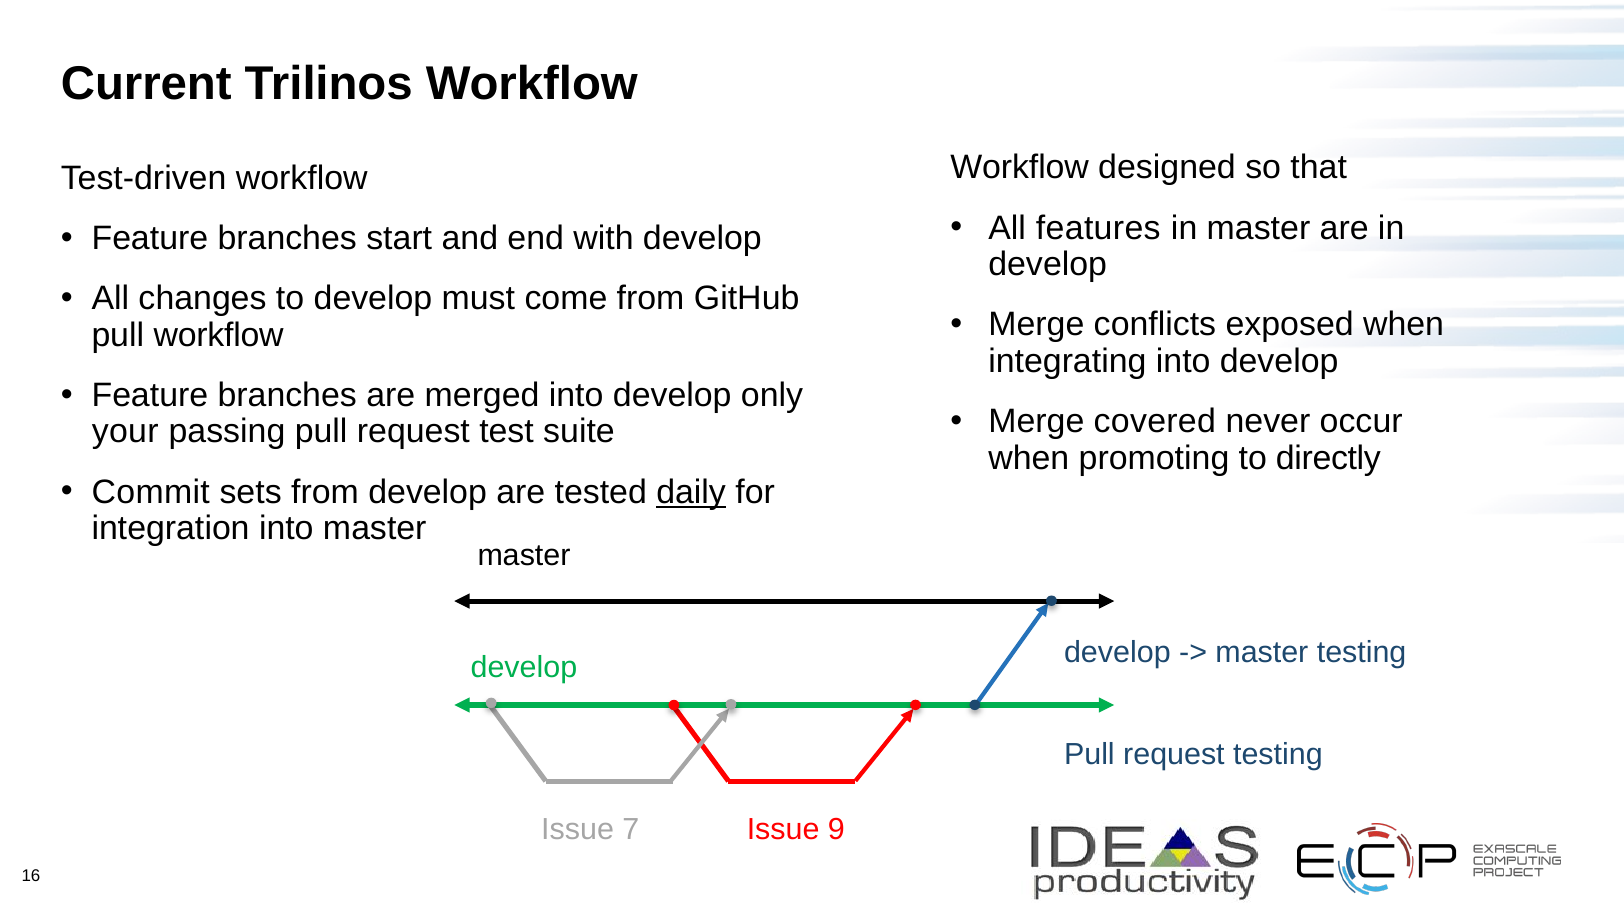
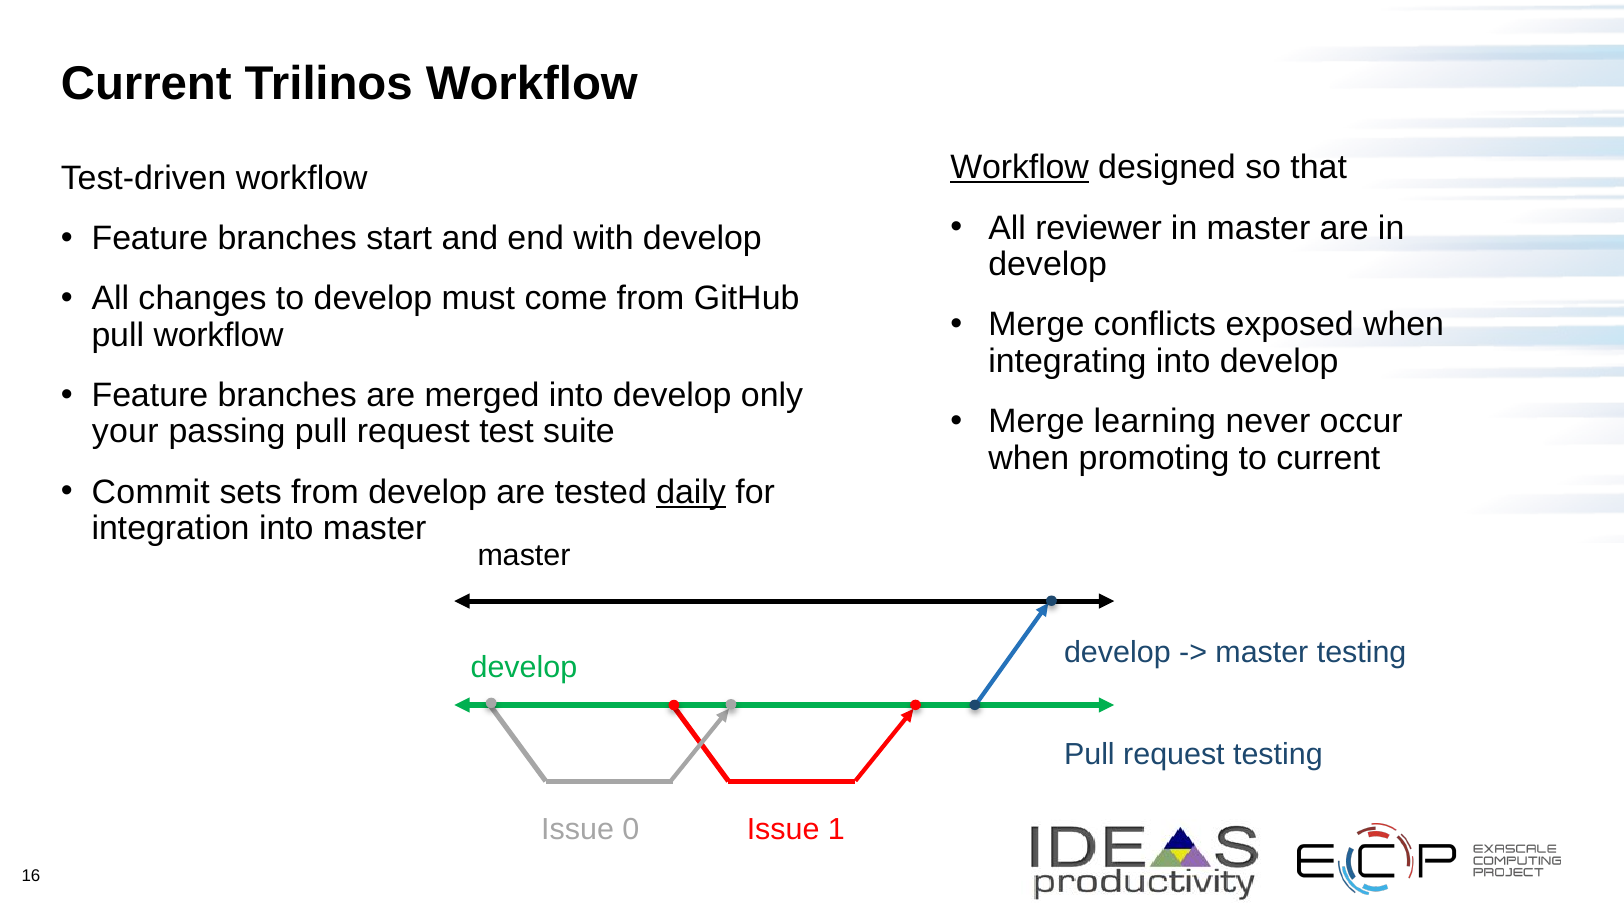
Workflow at (1020, 168) underline: none -> present
features: features -> reviewer
covered: covered -> learning
to directly: directly -> current
7: 7 -> 0
9: 9 -> 1
